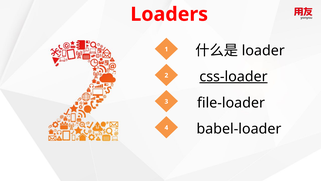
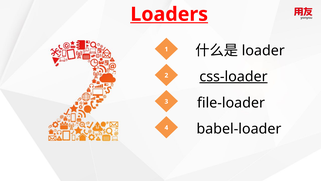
Loaders underline: none -> present
